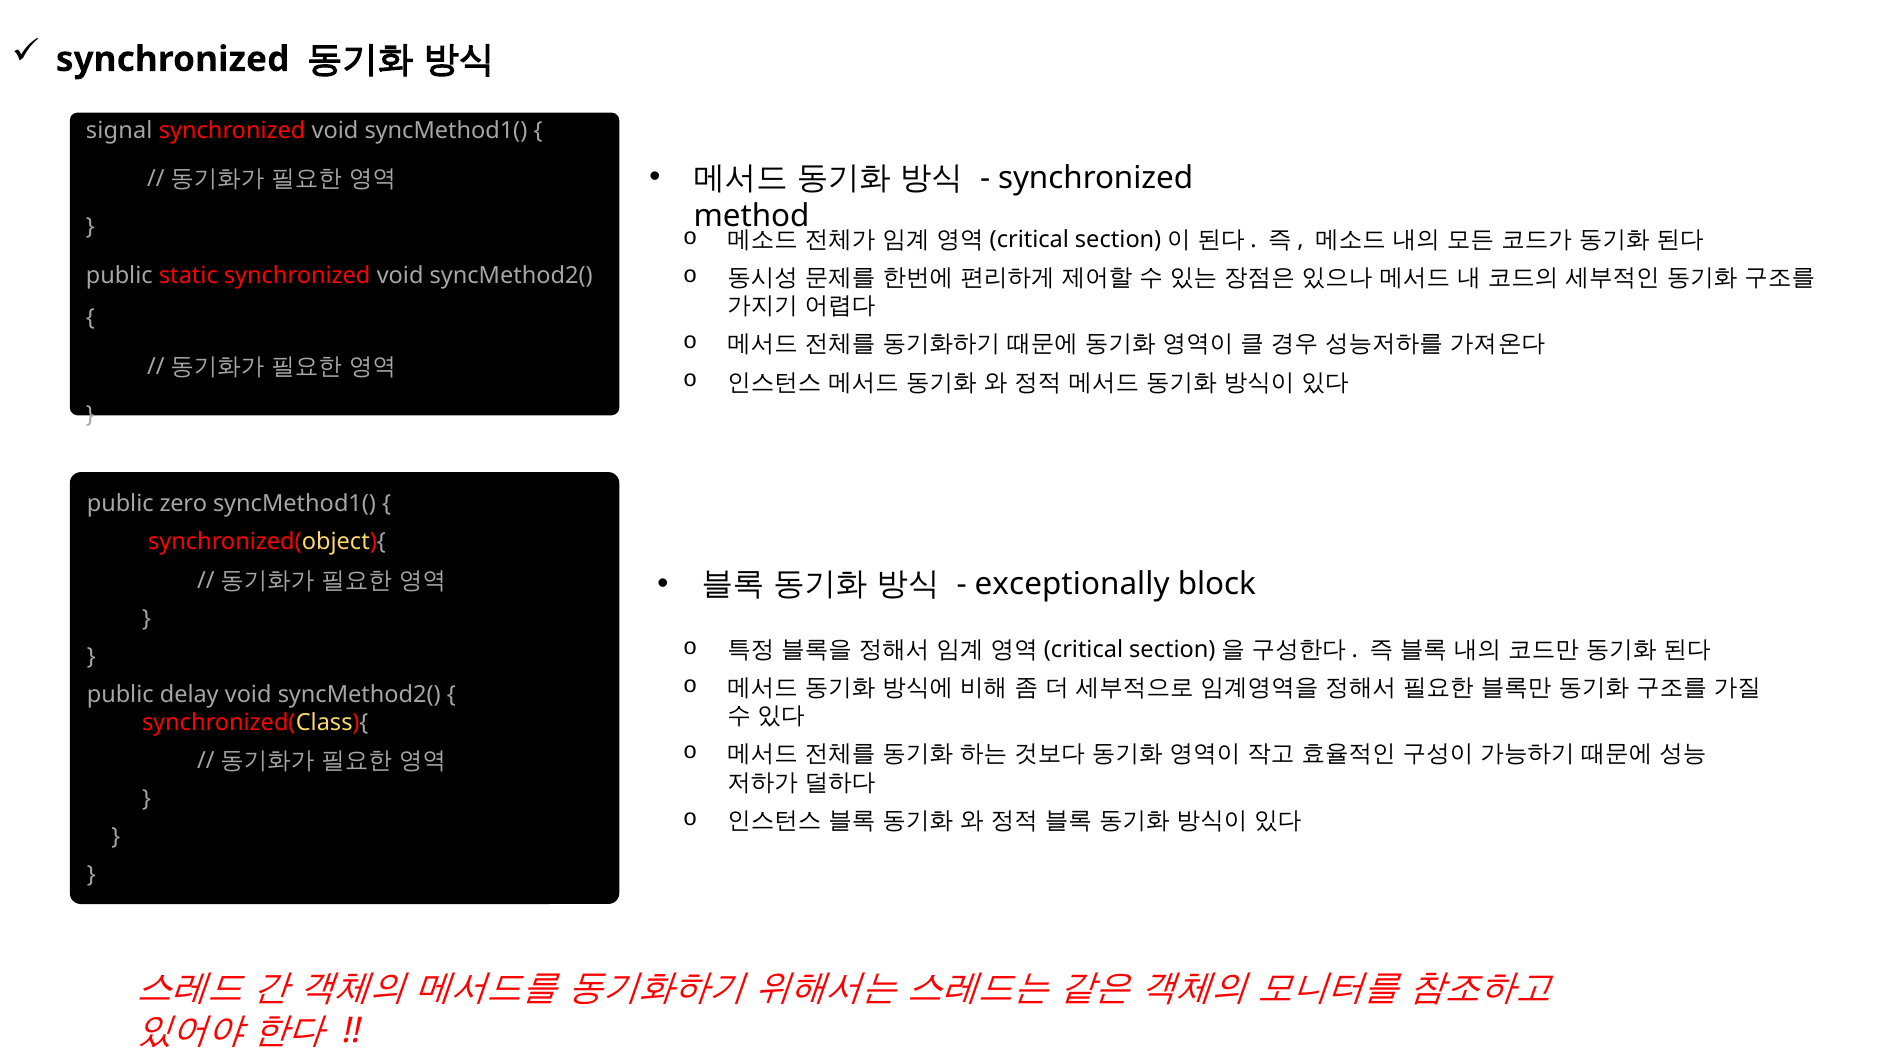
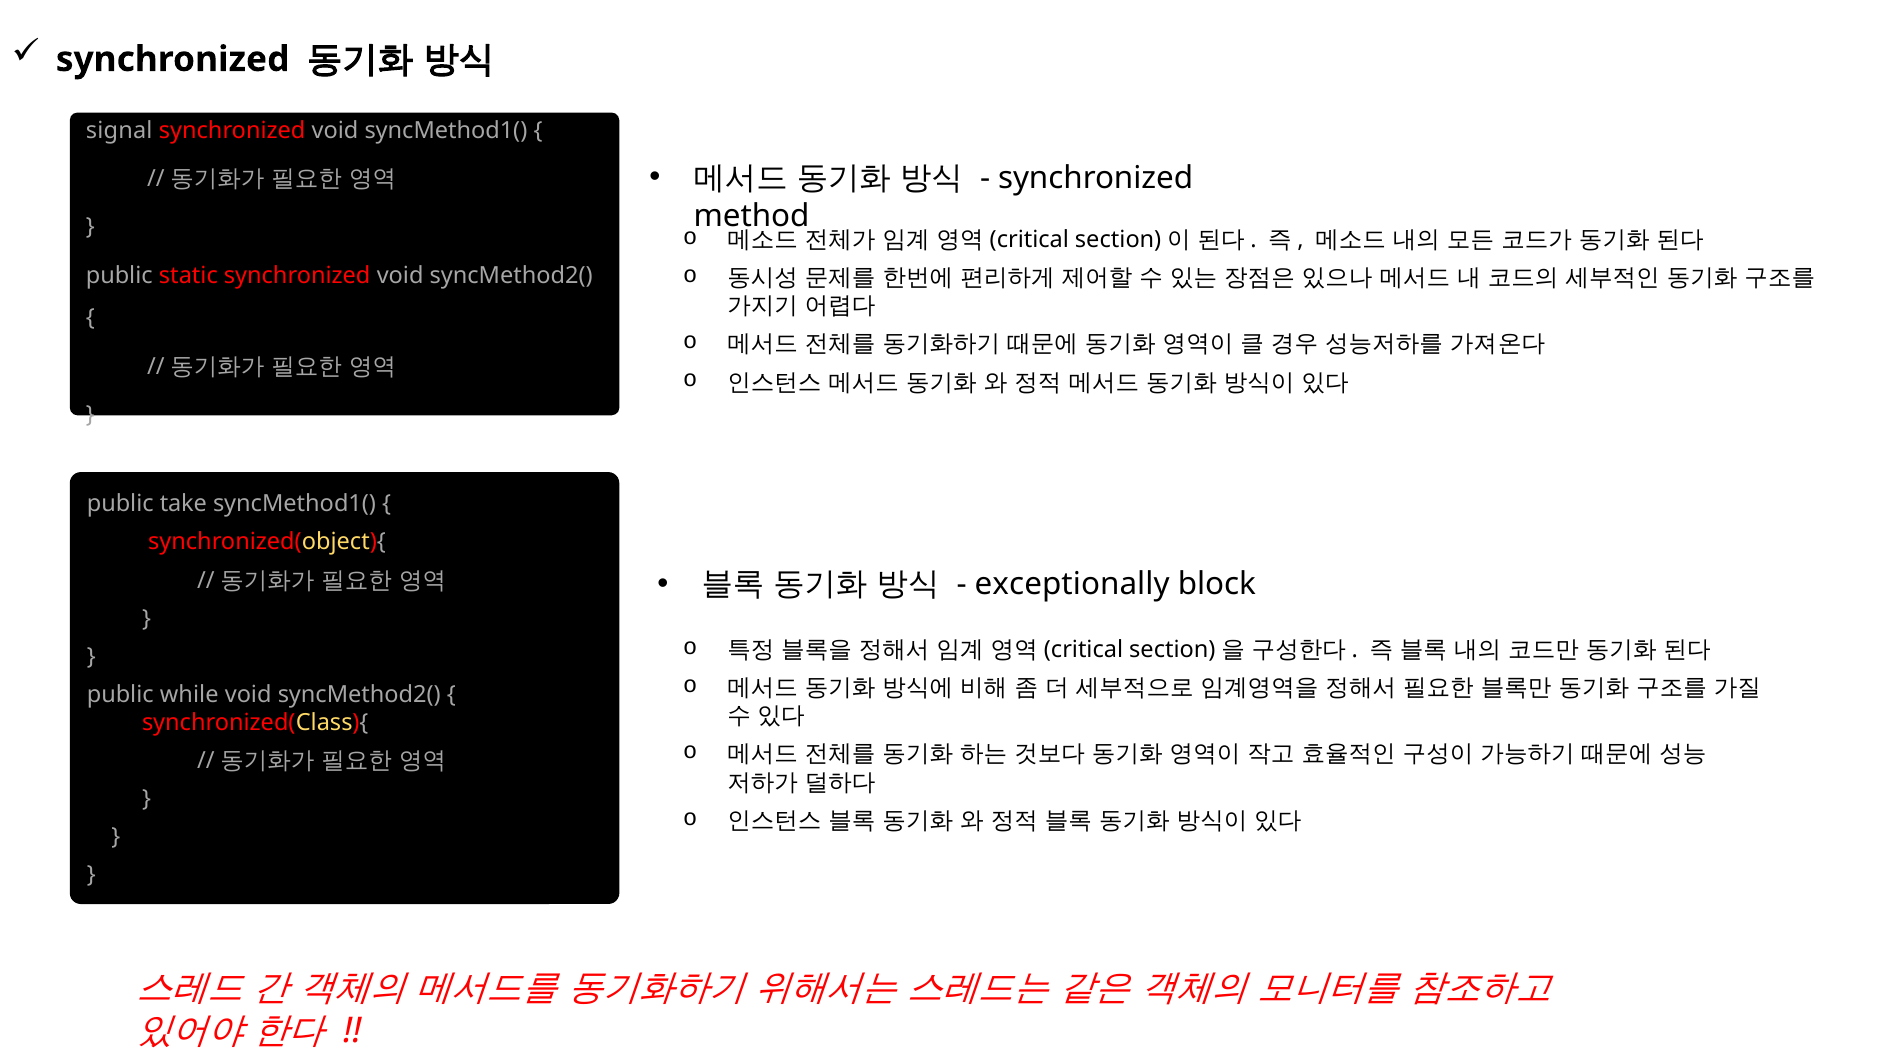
zero: zero -> take
delay: delay -> while
